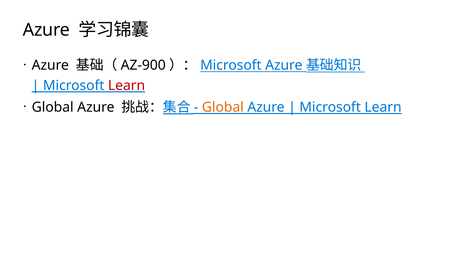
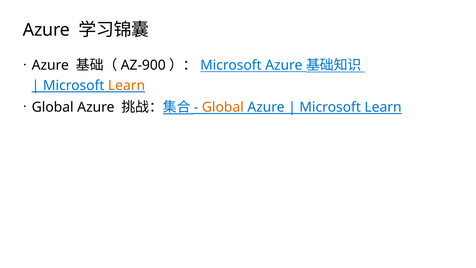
Learn at (127, 85) colour: red -> orange
